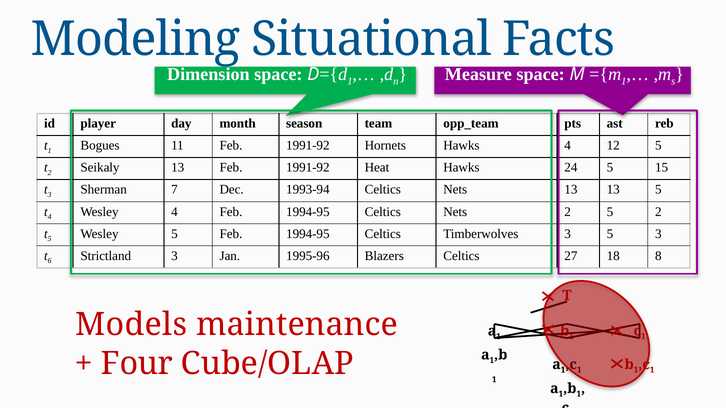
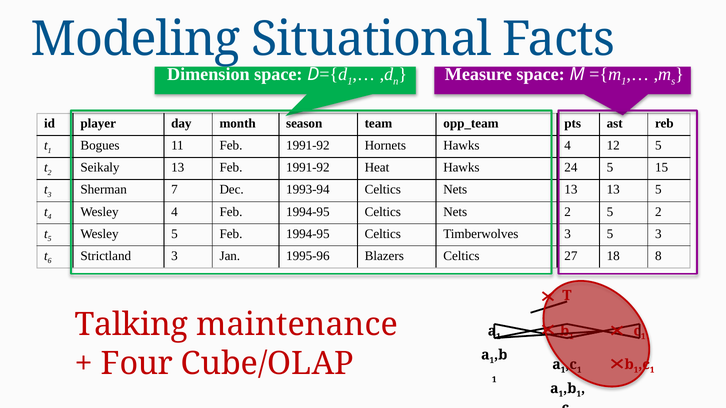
Models: Models -> Talking
